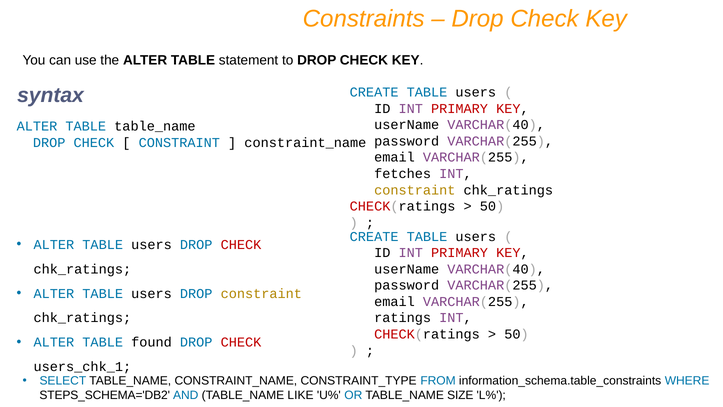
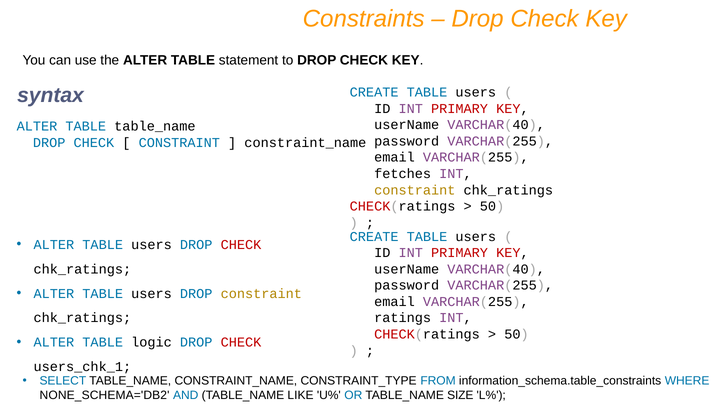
found: found -> logic
STEPS_SCHEMA='DB2: STEPS_SCHEMA='DB2 -> NONE_SCHEMA='DB2
